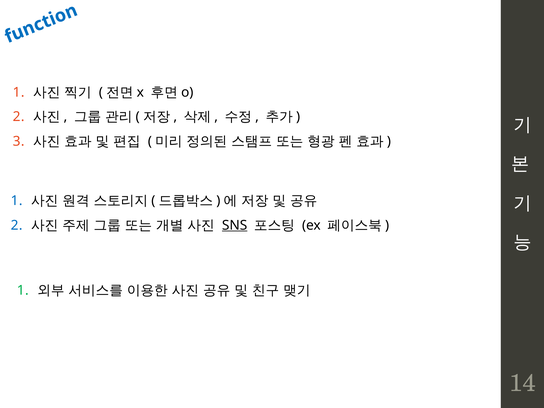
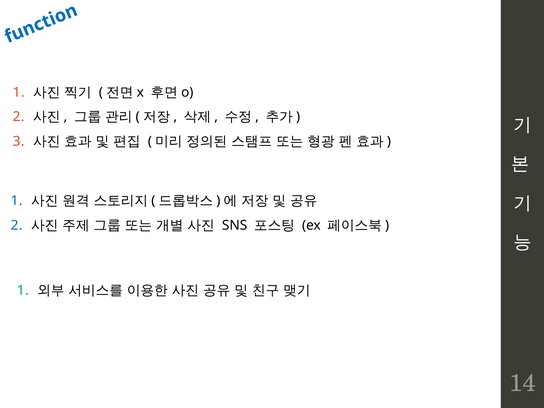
SNS underline: present -> none
